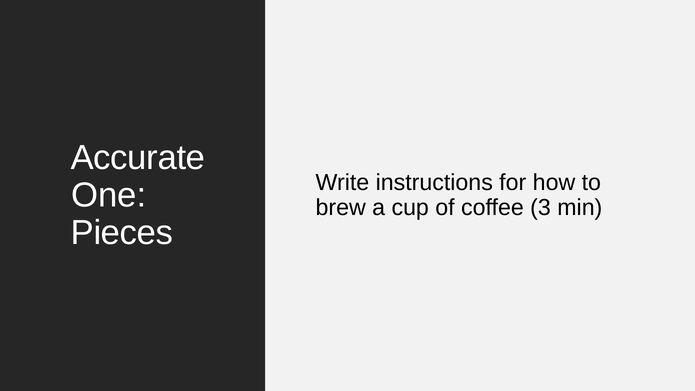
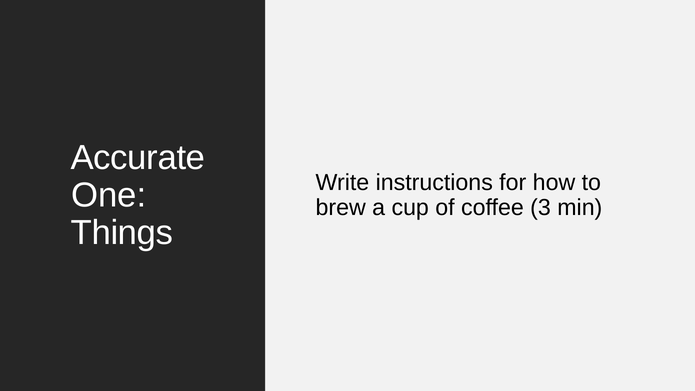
Pieces: Pieces -> Things
